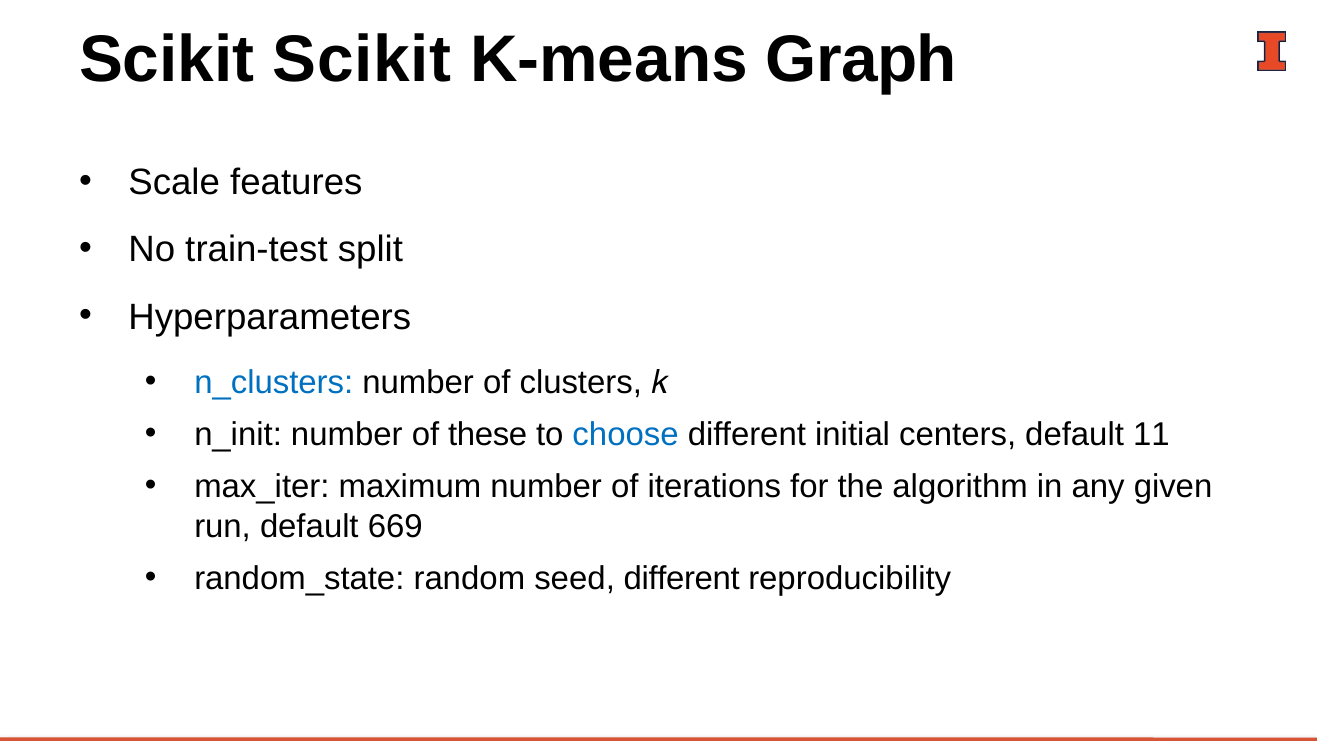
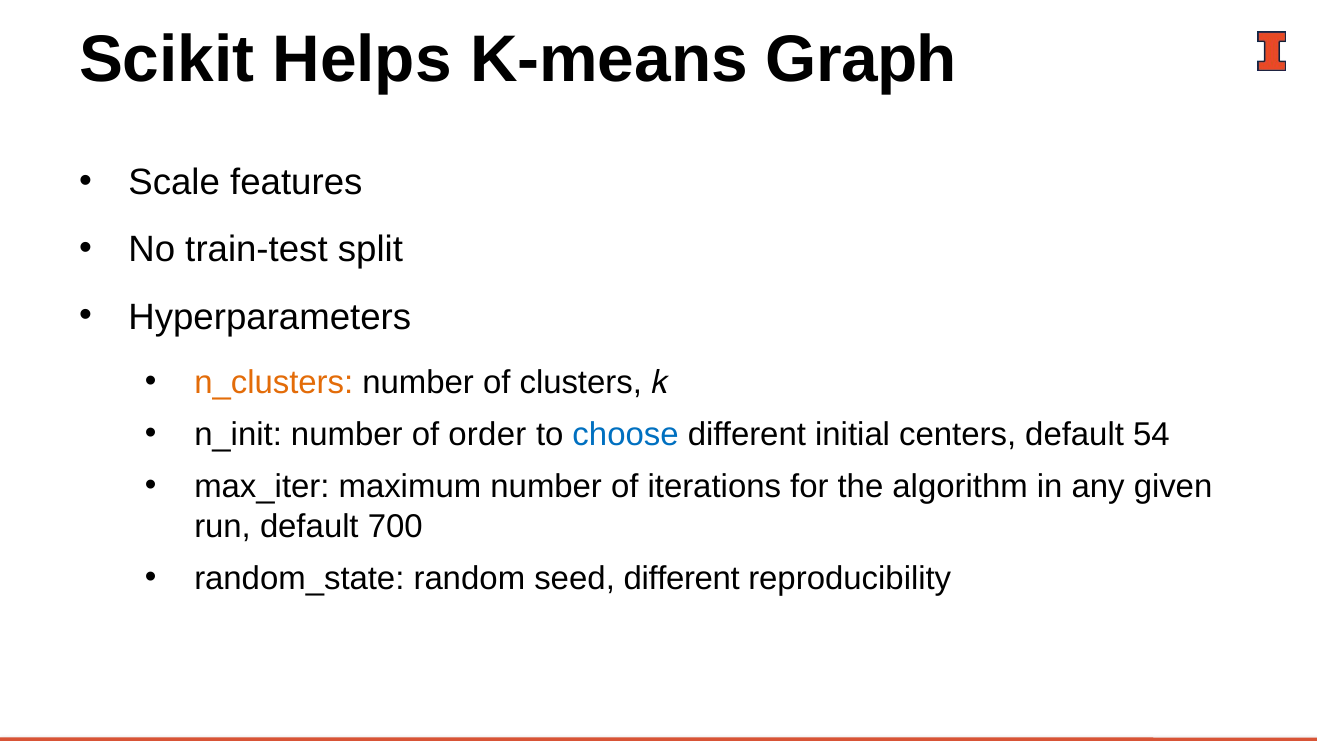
Scikit Scikit: Scikit -> Helps
n_clusters colour: blue -> orange
these: these -> order
11: 11 -> 54
669: 669 -> 700
